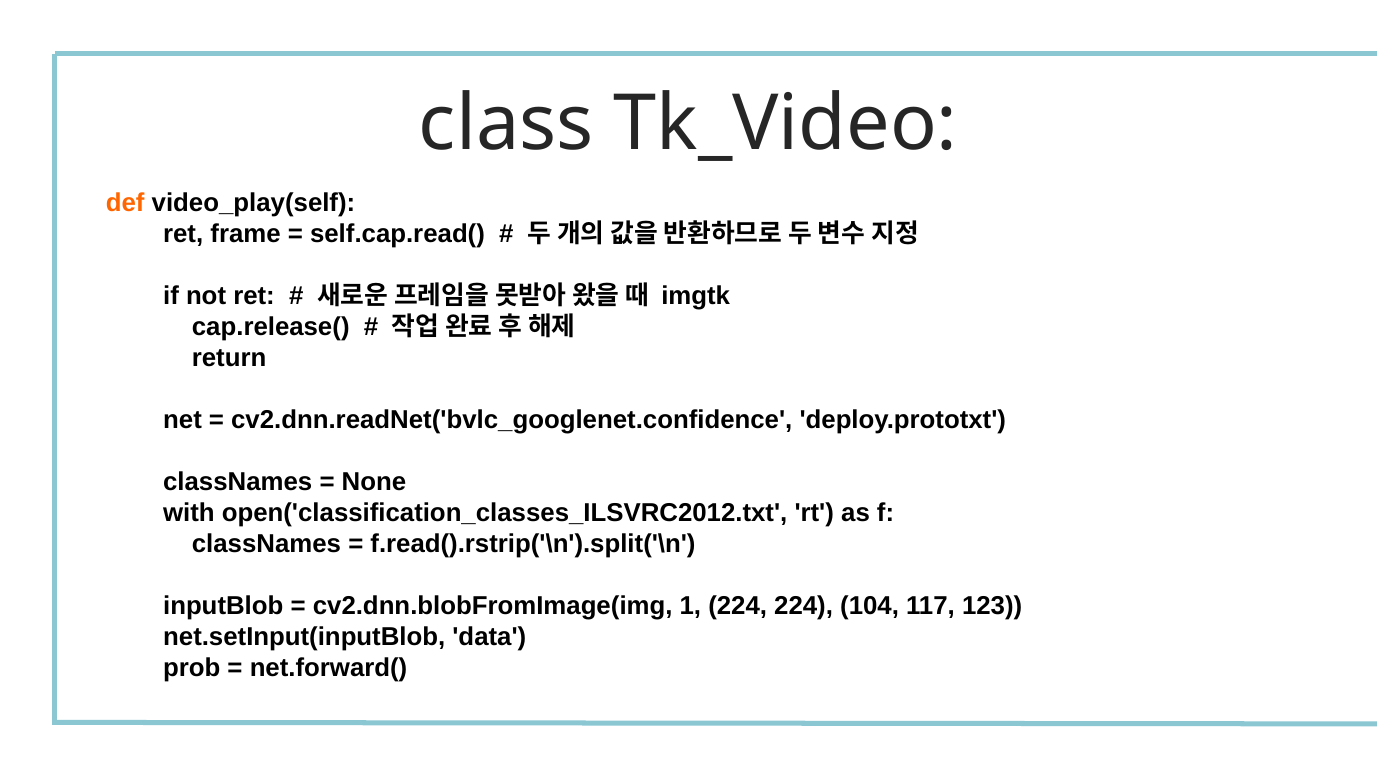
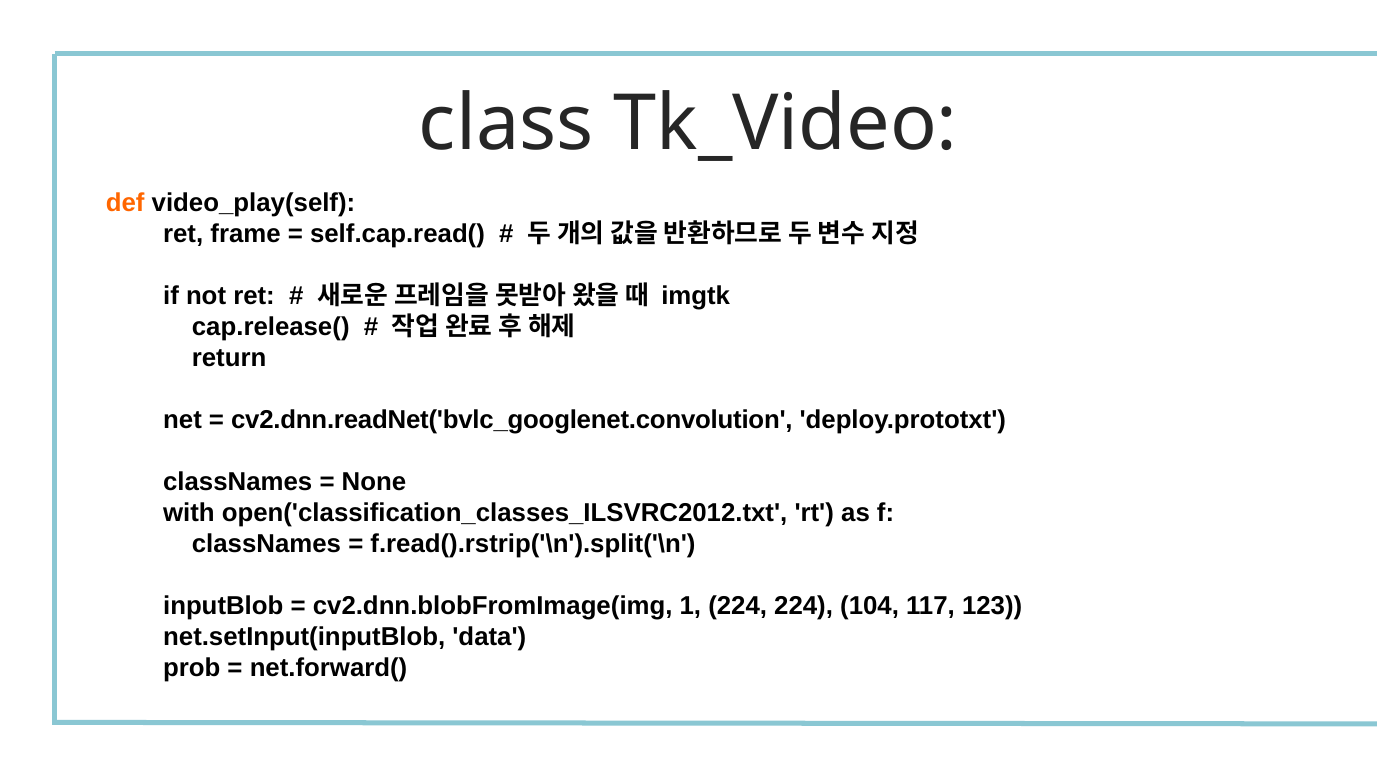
cv2.dnn.readNet('bvlc_googlenet.confidence: cv2.dnn.readNet('bvlc_googlenet.confidence -> cv2.dnn.readNet('bvlc_googlenet.convolution
